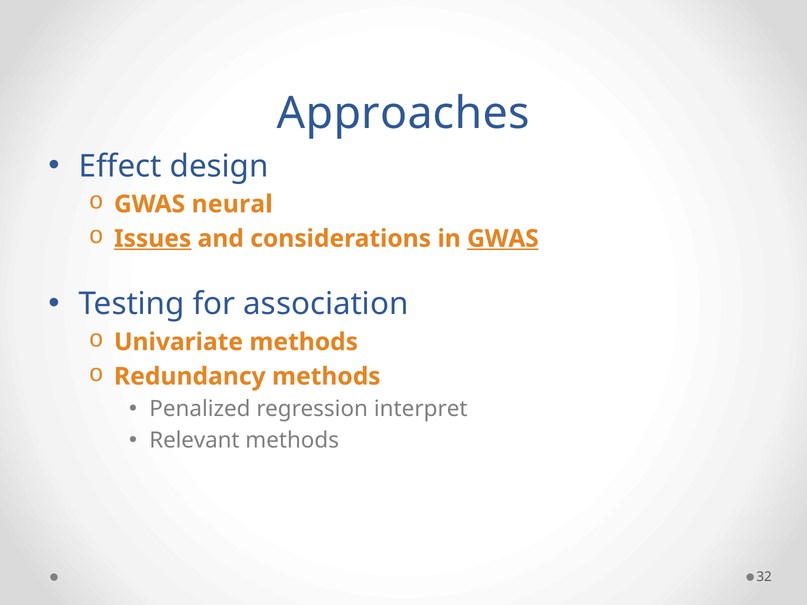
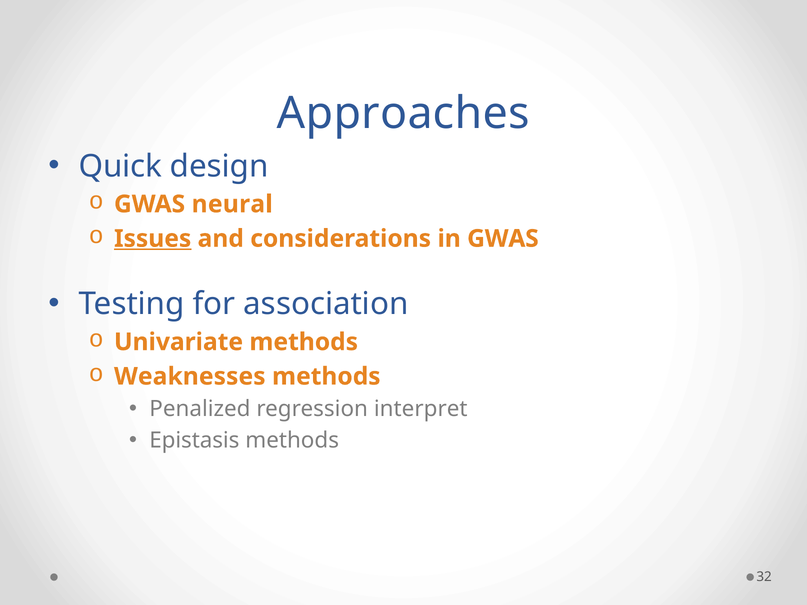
Effect: Effect -> Quick
GWAS at (503, 239) underline: present -> none
Redundancy: Redundancy -> Weaknesses
Relevant: Relevant -> Epistasis
